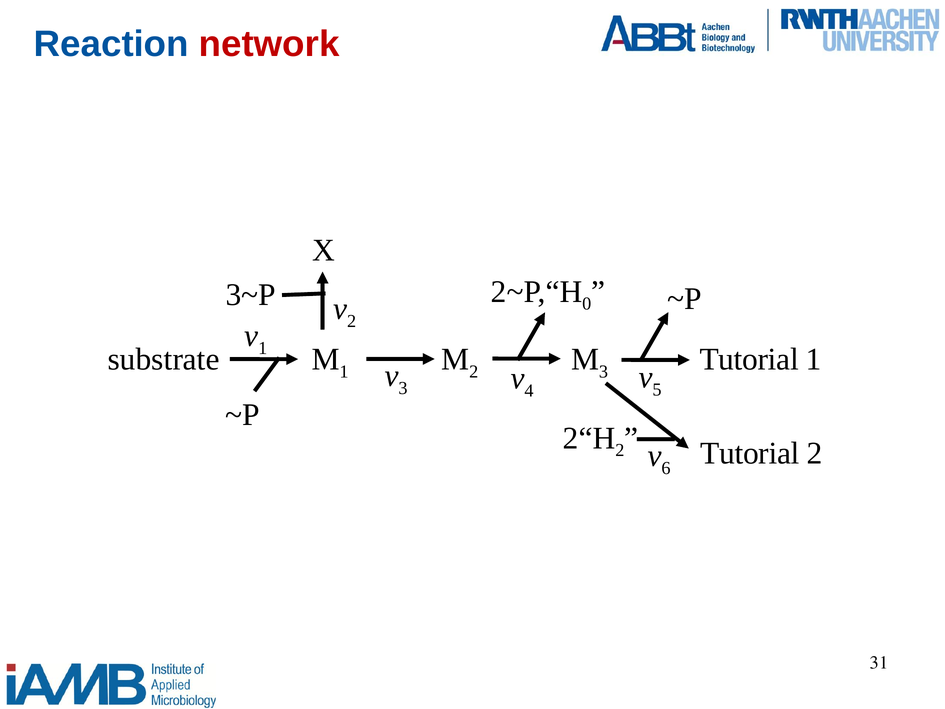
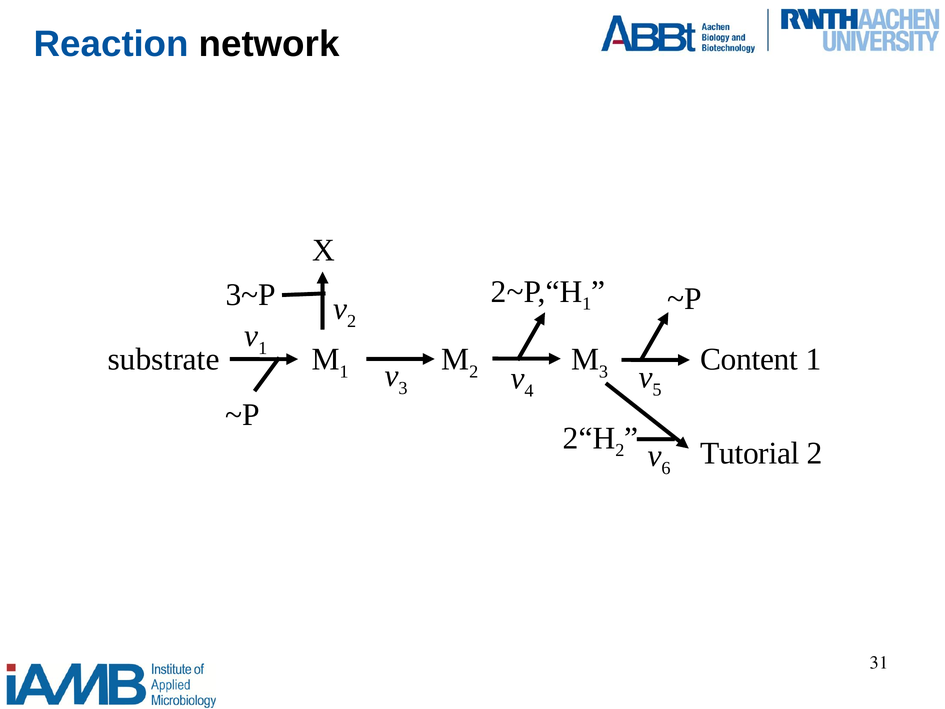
network colour: red -> black
0 at (587, 304): 0 -> 1
Tutorial at (749, 359): Tutorial -> Content
